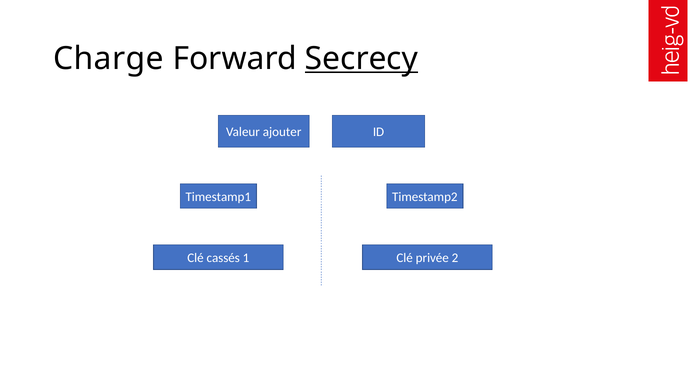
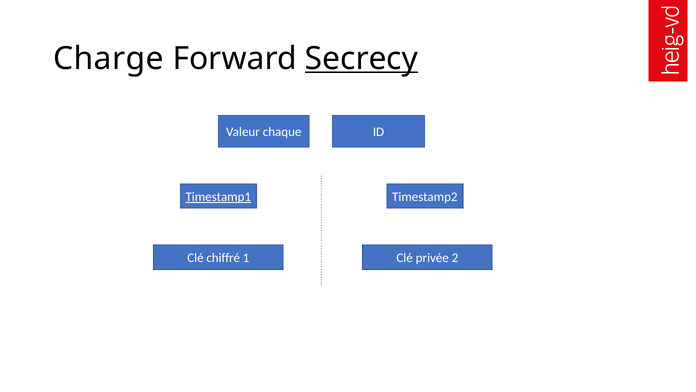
ajouter: ajouter -> chaque
Timestamp1 underline: none -> present
cassés: cassés -> chiffré
